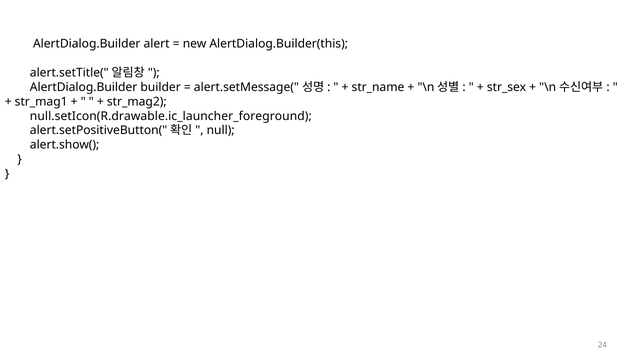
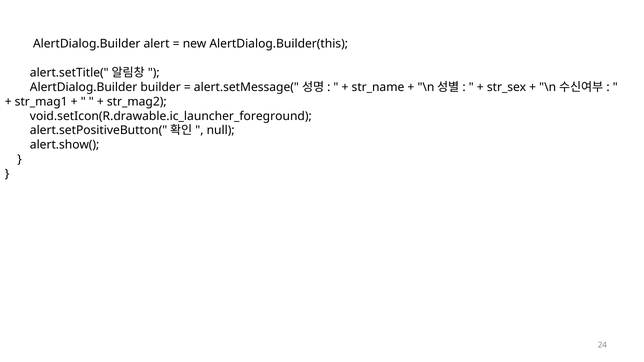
null.setIcon(R.drawable.ic_launcher_foreground: null.setIcon(R.drawable.ic_launcher_foreground -> void.setIcon(R.drawable.ic_launcher_foreground
